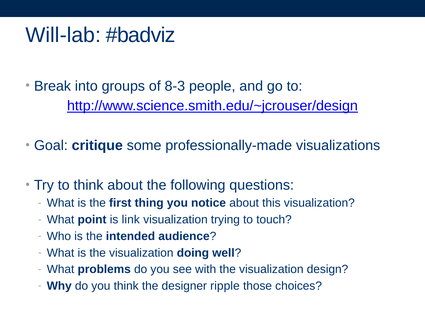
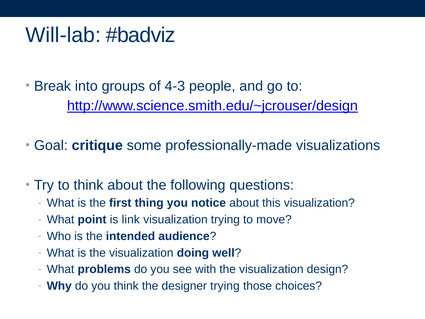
8-3: 8-3 -> 4-3
touch: touch -> move
designer ripple: ripple -> trying
